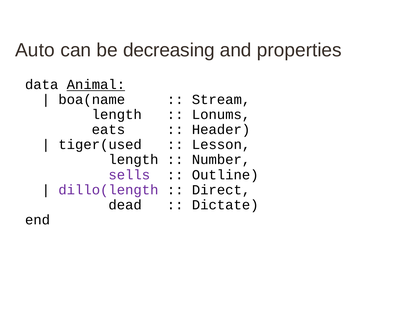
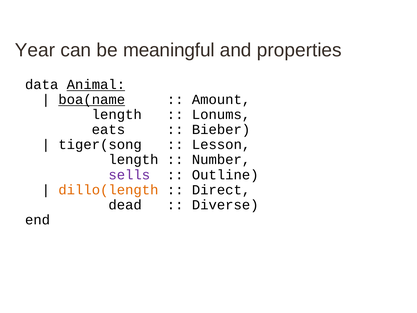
Auto: Auto -> Year
decreasing: decreasing -> meaningful
boa(name underline: none -> present
Stream: Stream -> Amount
Header: Header -> Bieber
tiger(used: tiger(used -> tiger(song
dillo(length colour: purple -> orange
Dictate: Dictate -> Diverse
